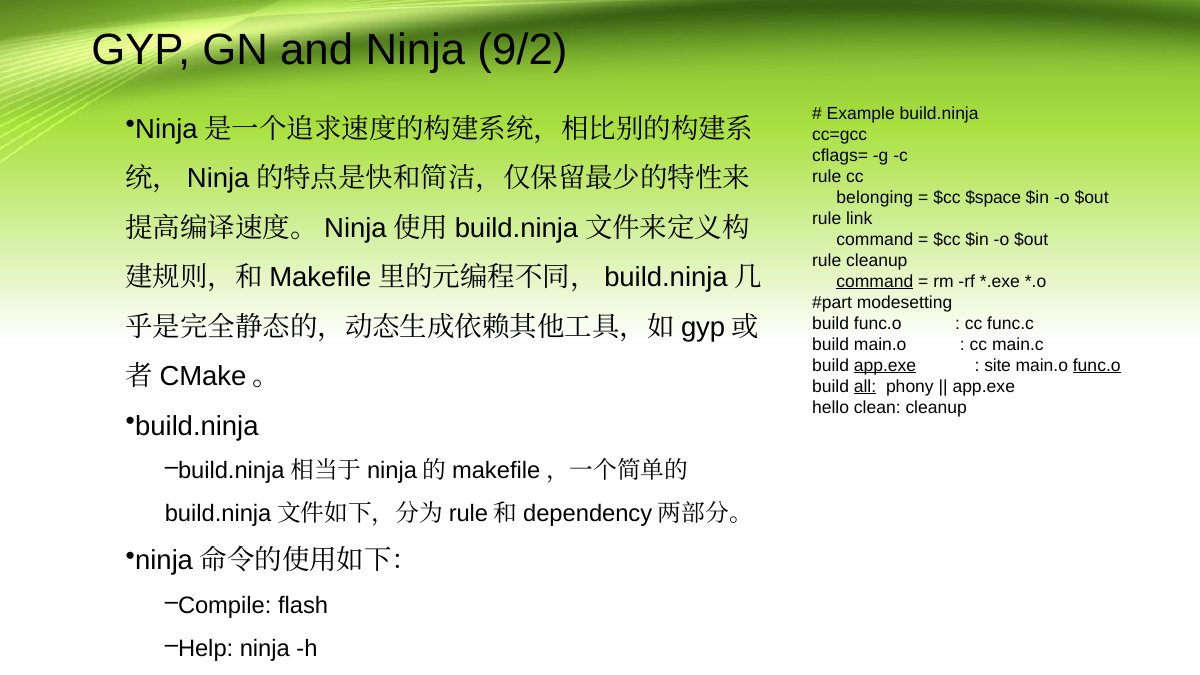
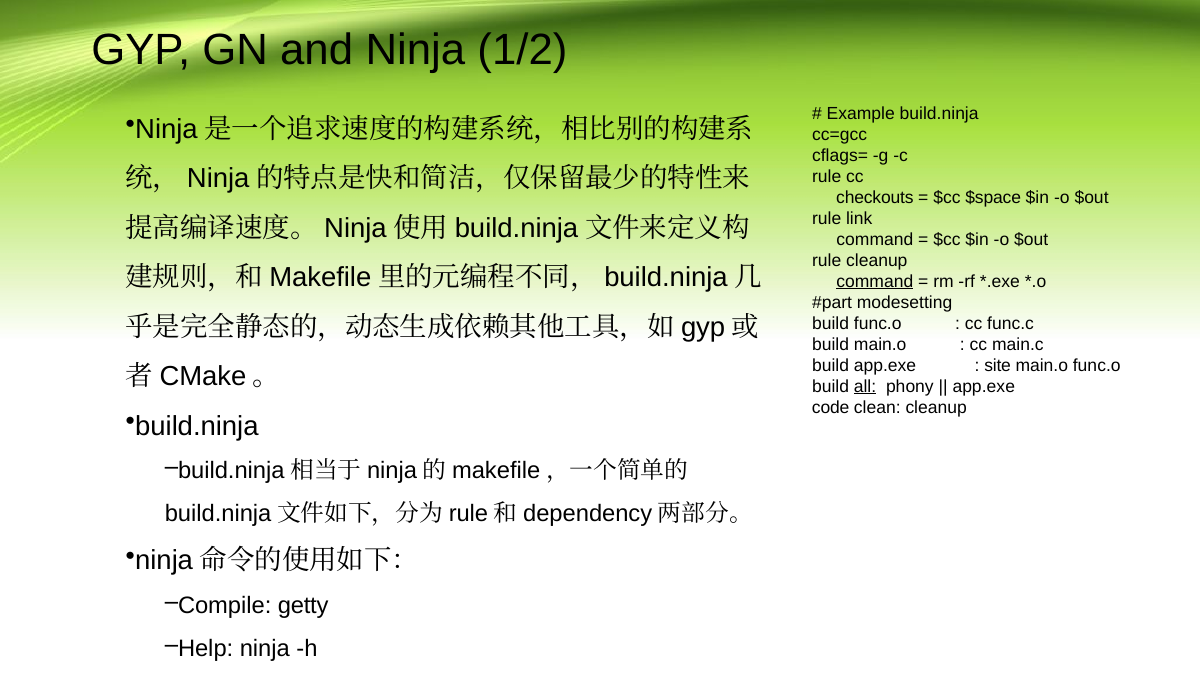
9/2: 9/2 -> 1/2
belonging: belonging -> checkouts
app.exe at (885, 365) underline: present -> none
func.o at (1097, 365) underline: present -> none
hello: hello -> code
flash: flash -> getty
